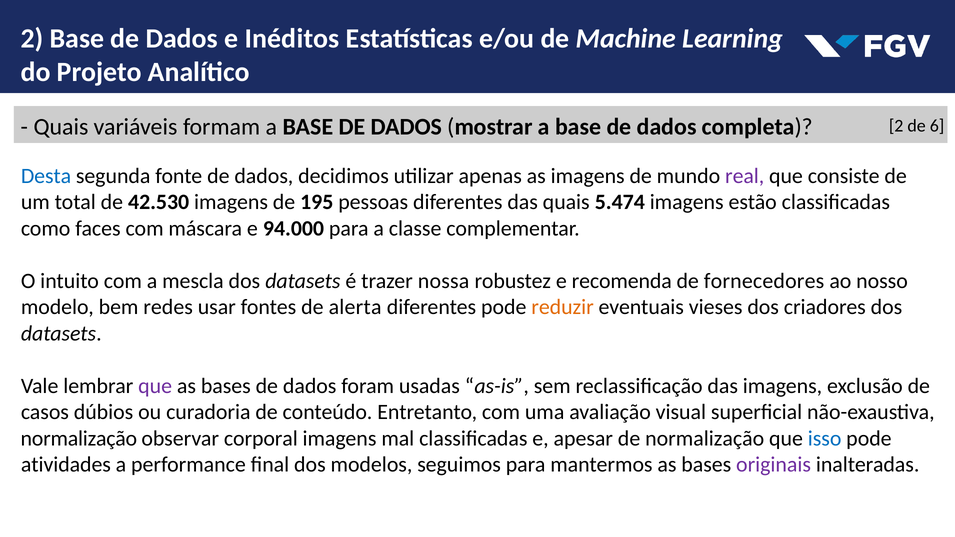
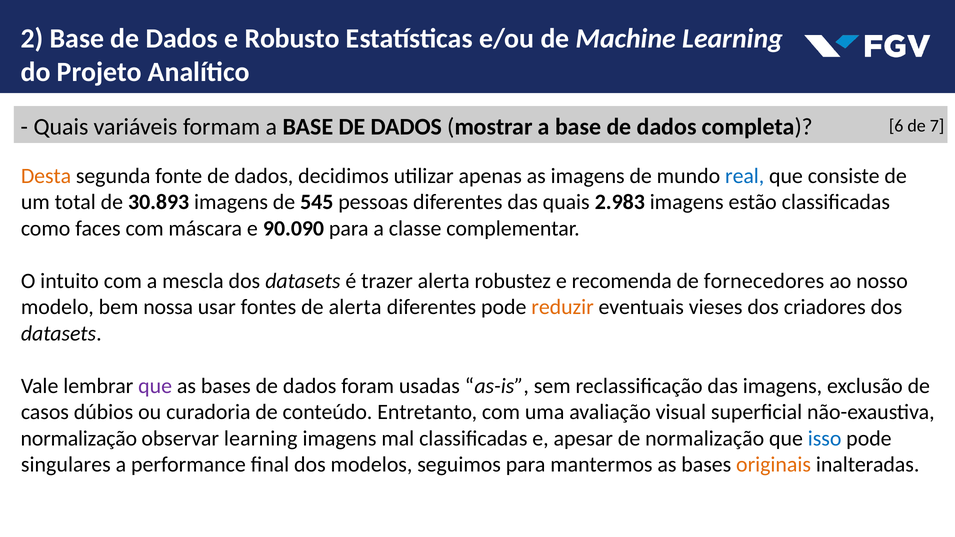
Inéditos: Inéditos -> Robusto
2 at (896, 126): 2 -> 6
6: 6 -> 7
Desta colour: blue -> orange
real colour: purple -> blue
42.530: 42.530 -> 30.893
195: 195 -> 545
5.474: 5.474 -> 2.983
94.000: 94.000 -> 90.090
trazer nossa: nossa -> alerta
redes: redes -> nossa
observar corporal: corporal -> learning
atividades: atividades -> singulares
originais colour: purple -> orange
